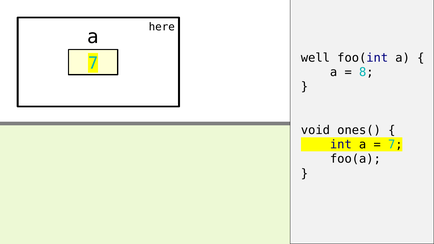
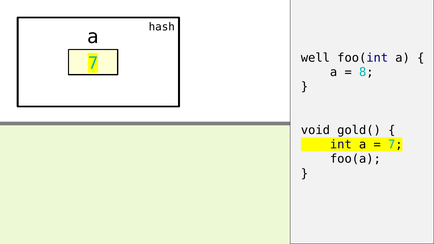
here: here -> hash
ones(: ones( -> gold(
